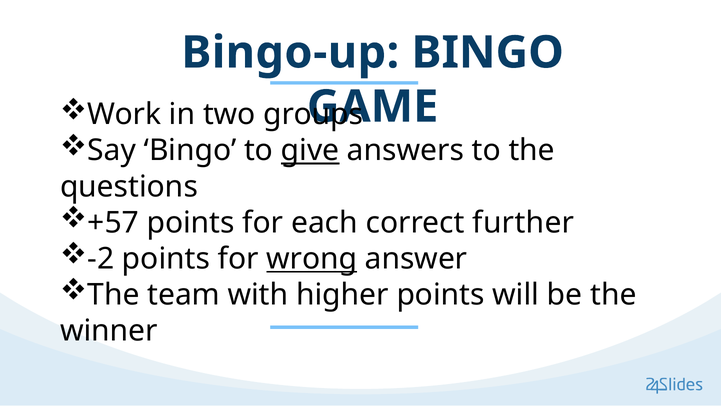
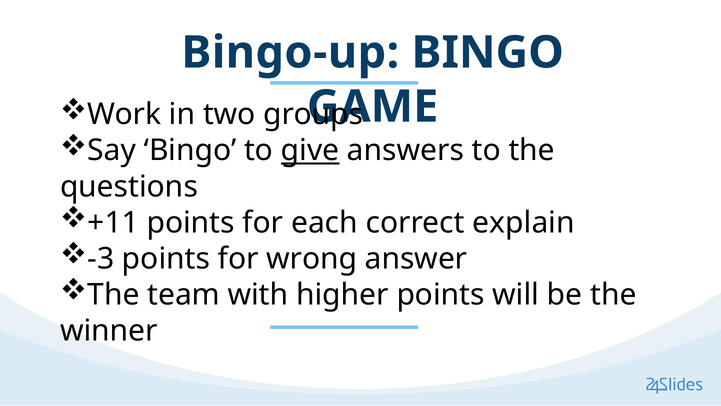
+57: +57 -> +11
further: further -> explain
-2: -2 -> -3
wrong underline: present -> none
